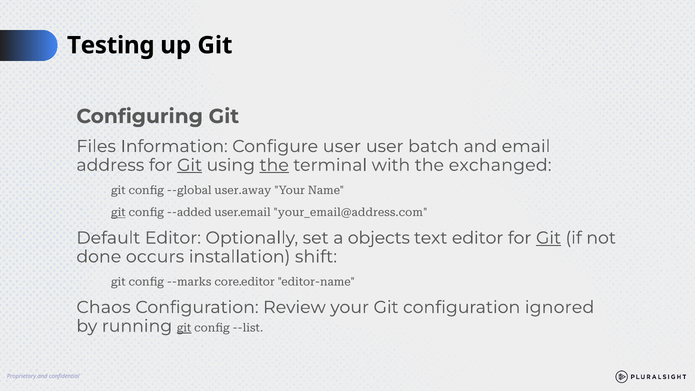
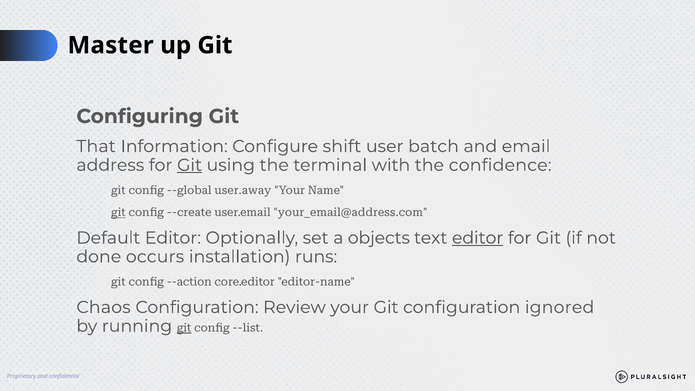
Testing: Testing -> Master
Files: Files -> That
Configure user: user -> shift
the at (274, 165) underline: present -> none
exchanged: exchanged -> confidence
--added: --added -> --create
editor at (478, 238) underline: none -> present
Git at (548, 238) underline: present -> none
shift: shift -> runs
--marks: --marks -> --action
